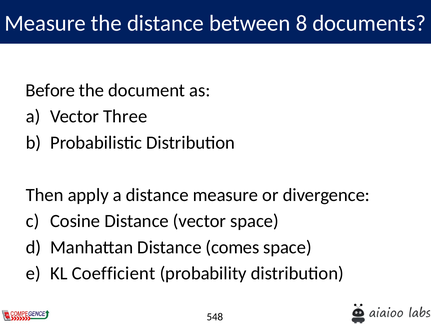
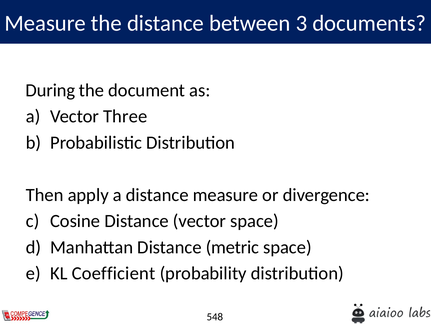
8: 8 -> 3
Before: Before -> During
comes: comes -> metric
